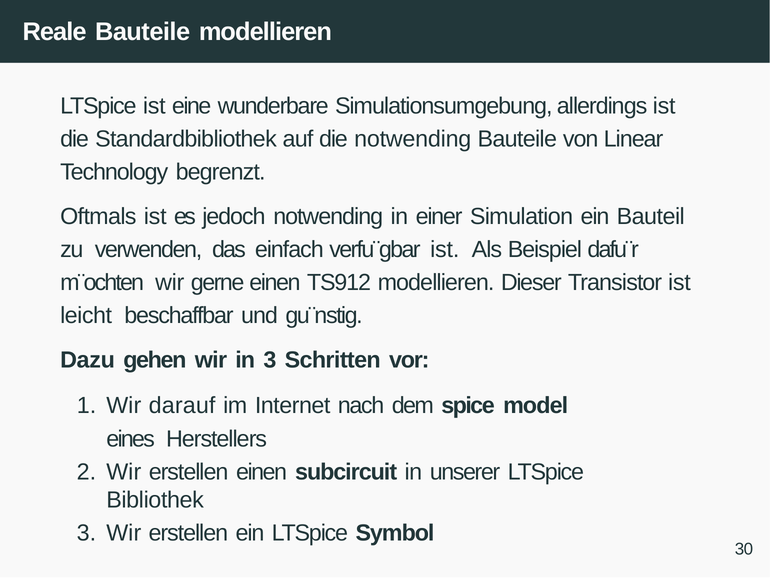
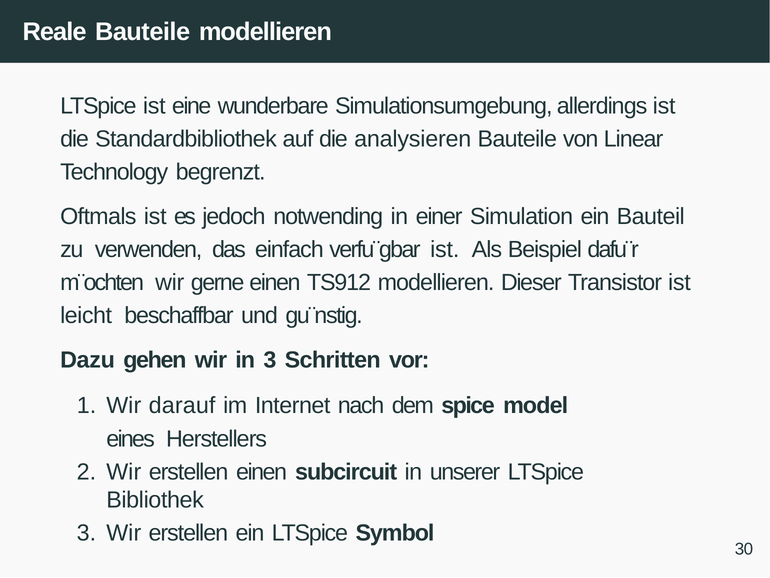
die notwending: notwending -> analysieren
